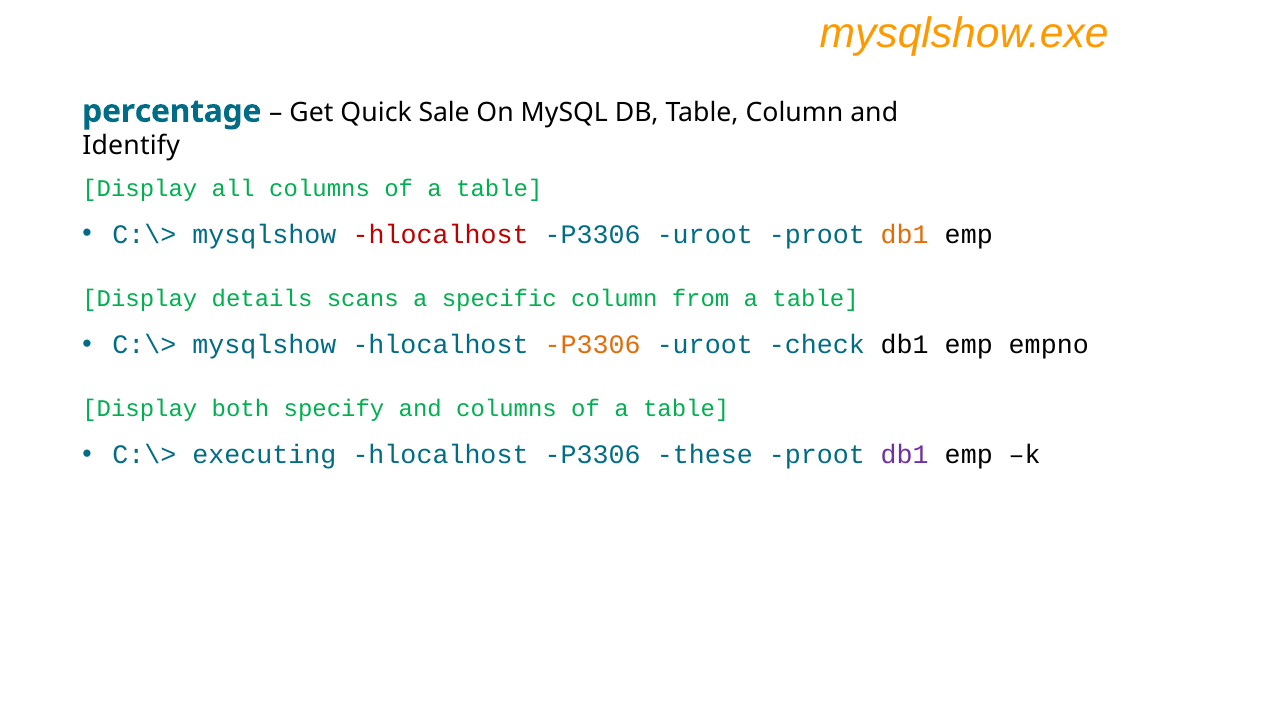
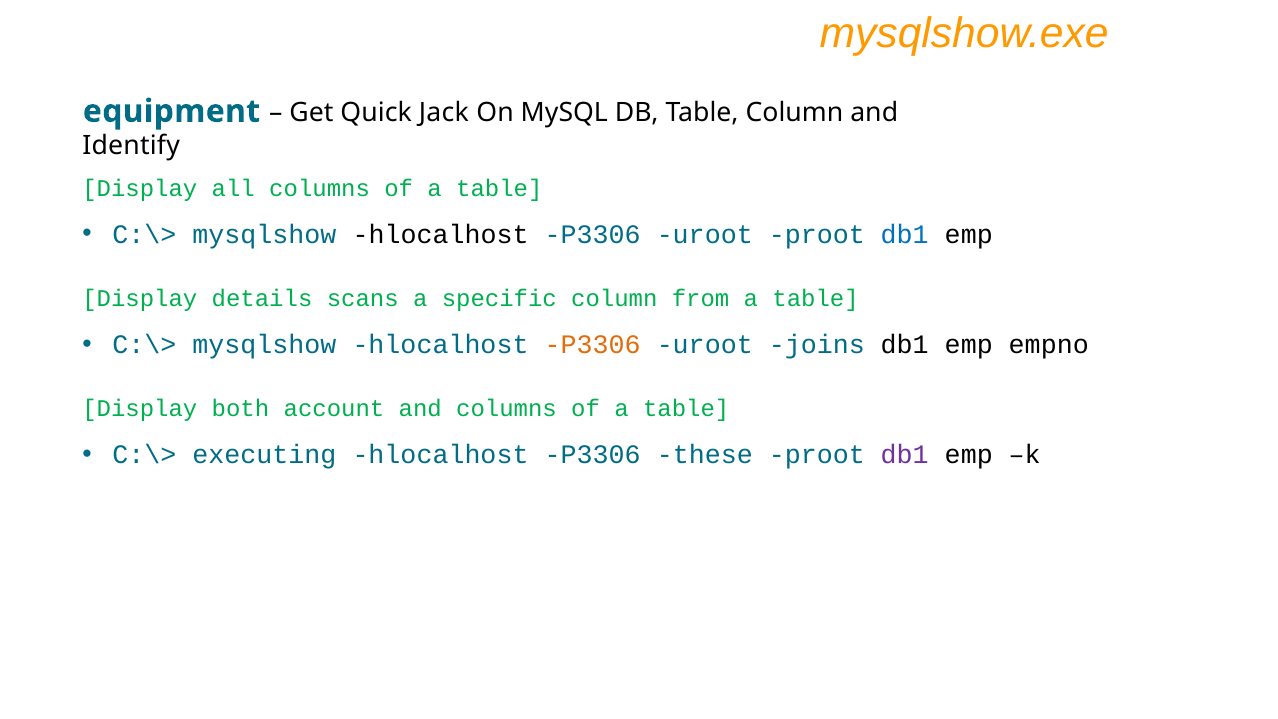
percentage: percentage -> equipment
Sale: Sale -> Jack
hlocalhost at (441, 235) colour: red -> black
db1 at (905, 235) colour: orange -> blue
check: check -> joins
specify: specify -> account
